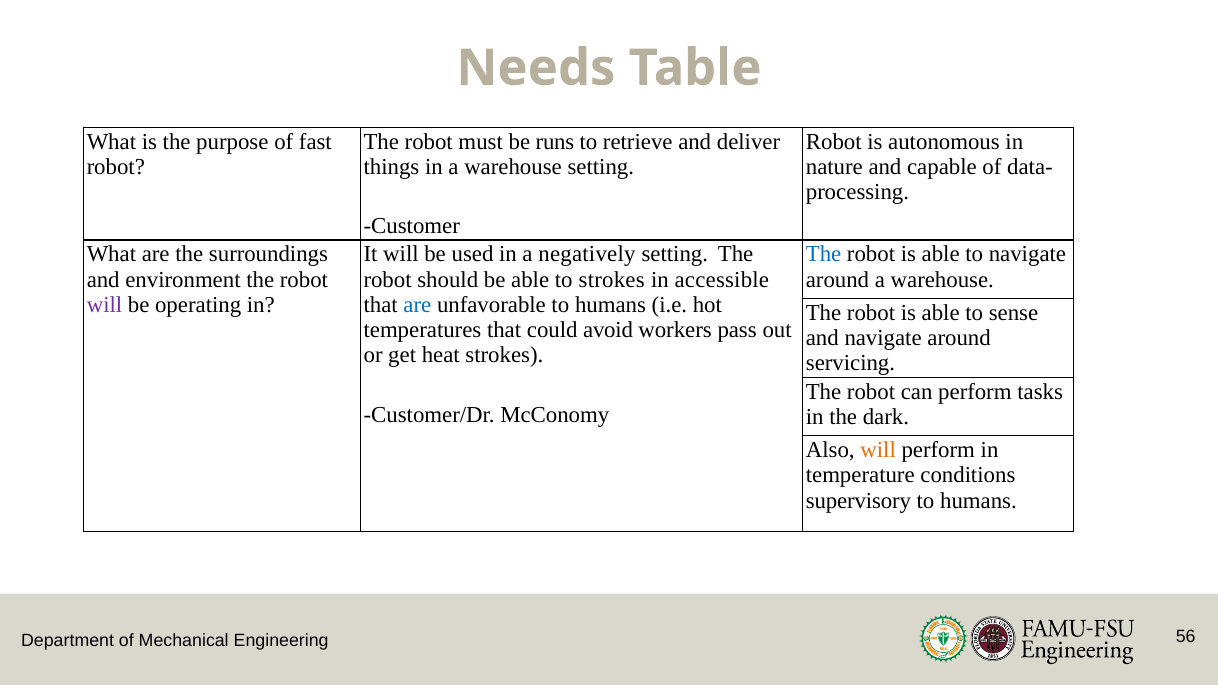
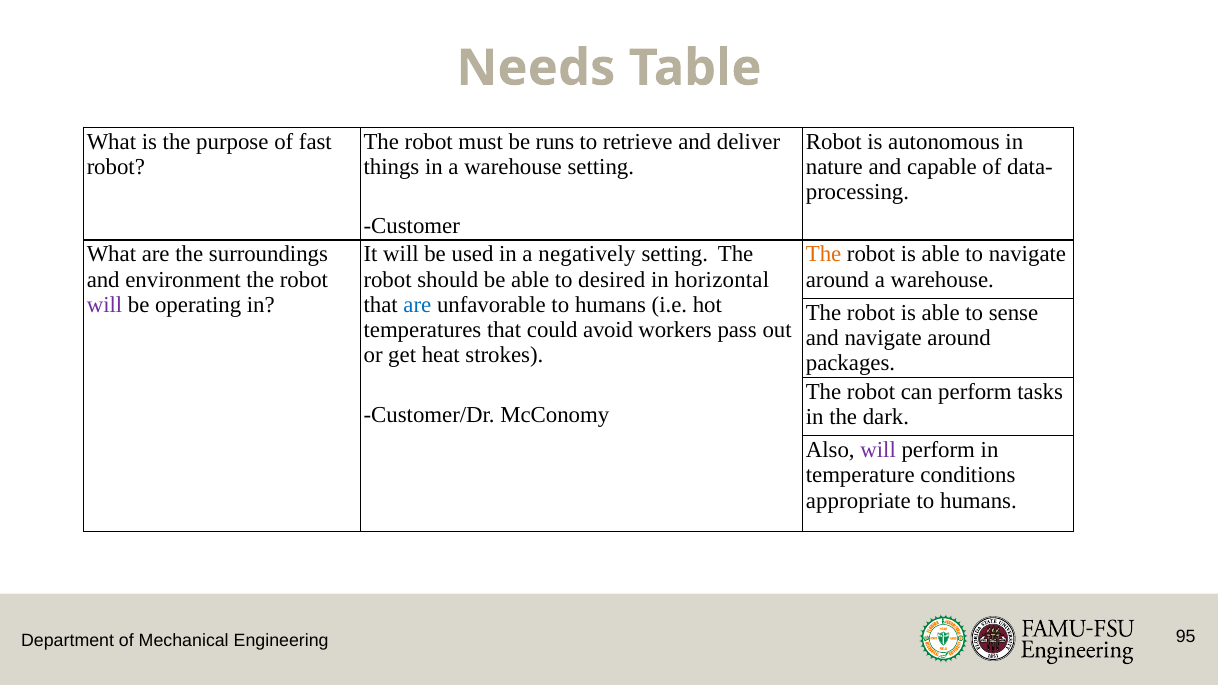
The at (824, 254) colour: blue -> orange
to strokes: strokes -> desired
accessible: accessible -> horizontal
servicing: servicing -> packages
will at (878, 450) colour: orange -> purple
supervisory: supervisory -> appropriate
56: 56 -> 95
